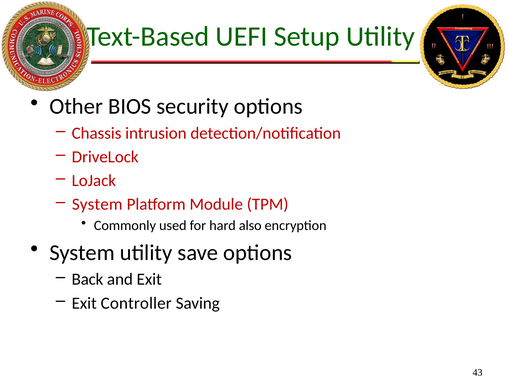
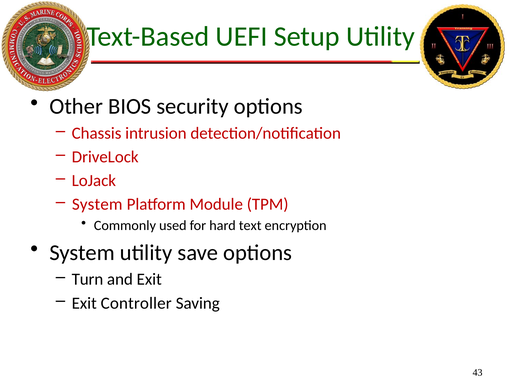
also: also -> text
Back: Back -> Turn
